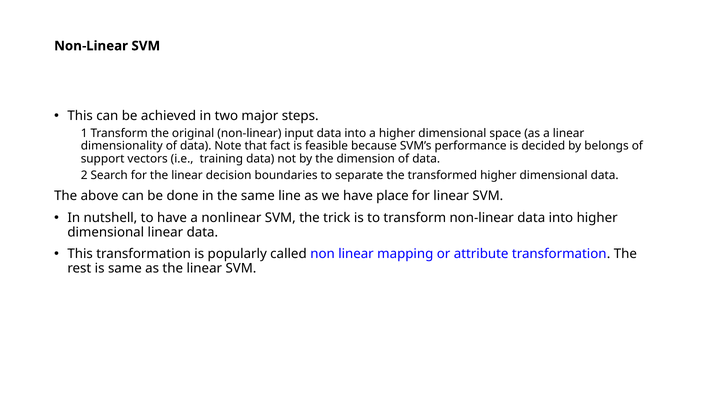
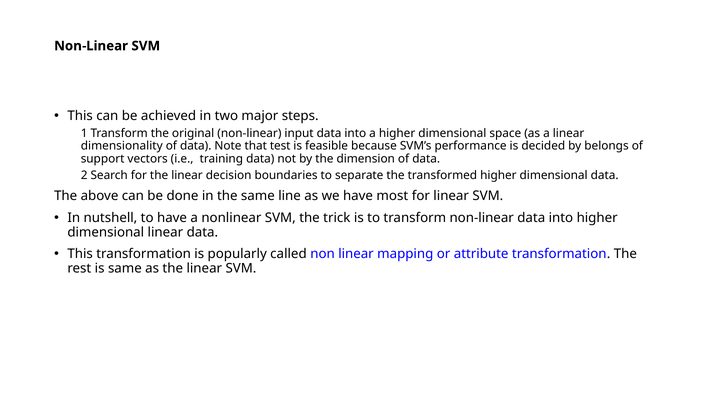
fact: fact -> test
place: place -> most
